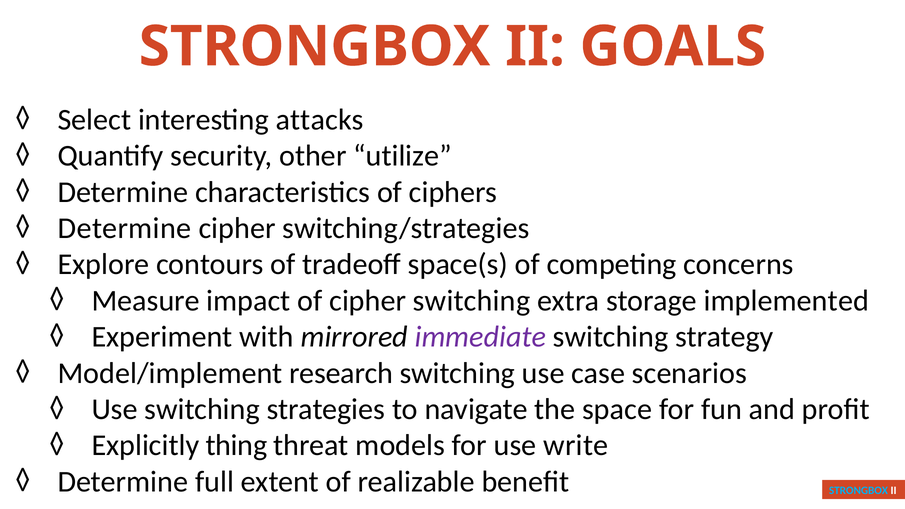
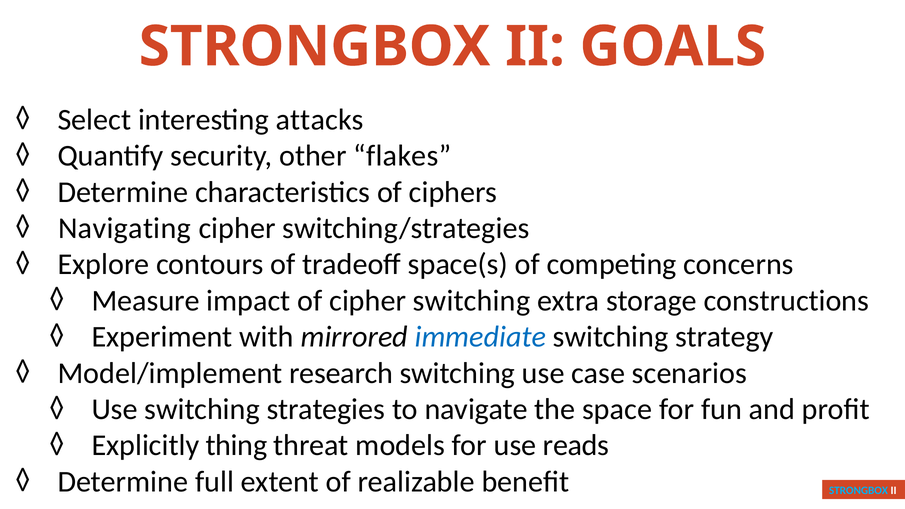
utilize: utilize -> flakes
Determine at (125, 228): Determine -> Navigating
implemented: implemented -> constructions
immediate colour: purple -> blue
write: write -> reads
